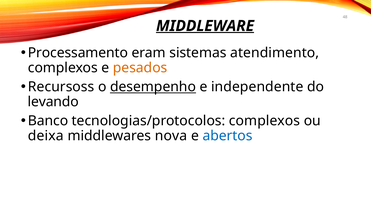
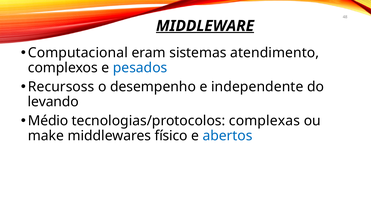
Processamento: Processamento -> Computacional
pesados colour: orange -> blue
desempenho underline: present -> none
Banco: Banco -> Médio
tecnologias/protocolos complexos: complexos -> complexas
deixa: deixa -> make
nova: nova -> físico
